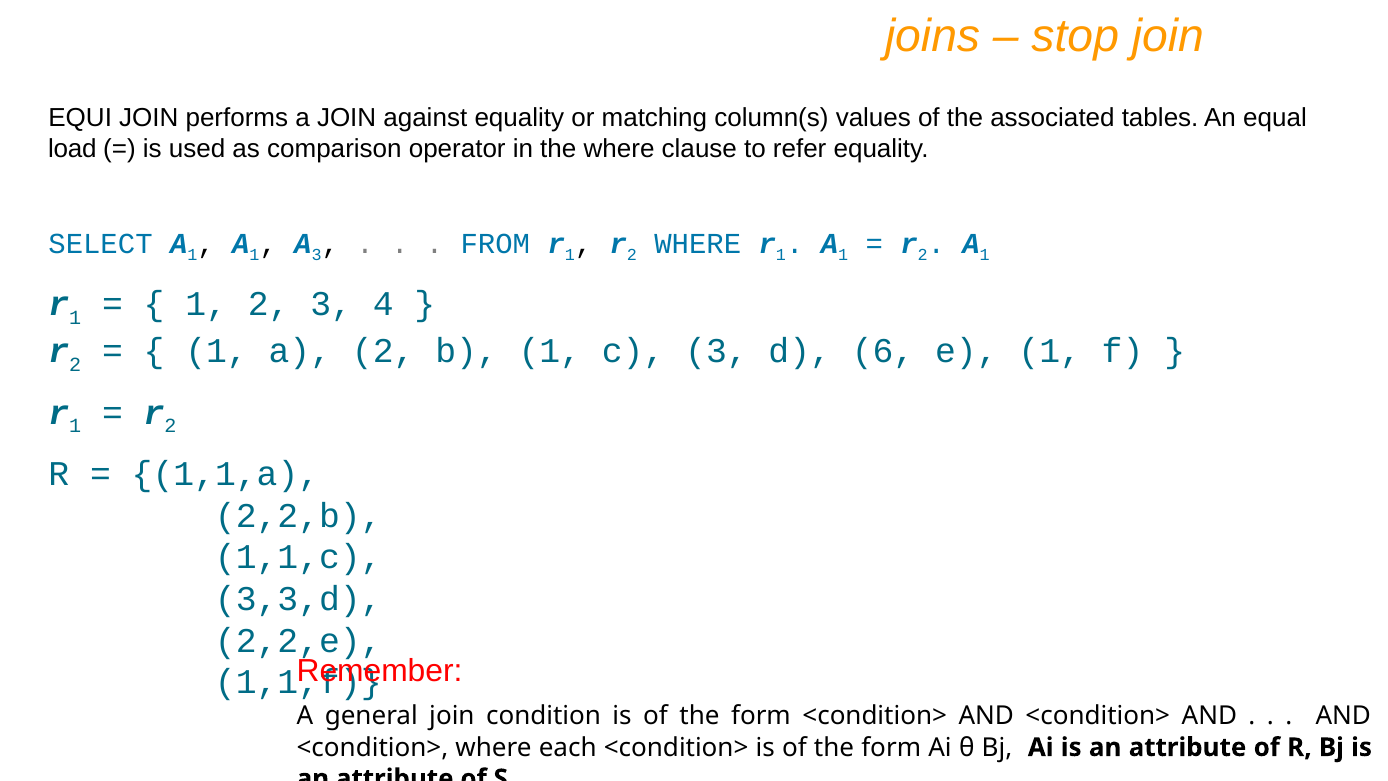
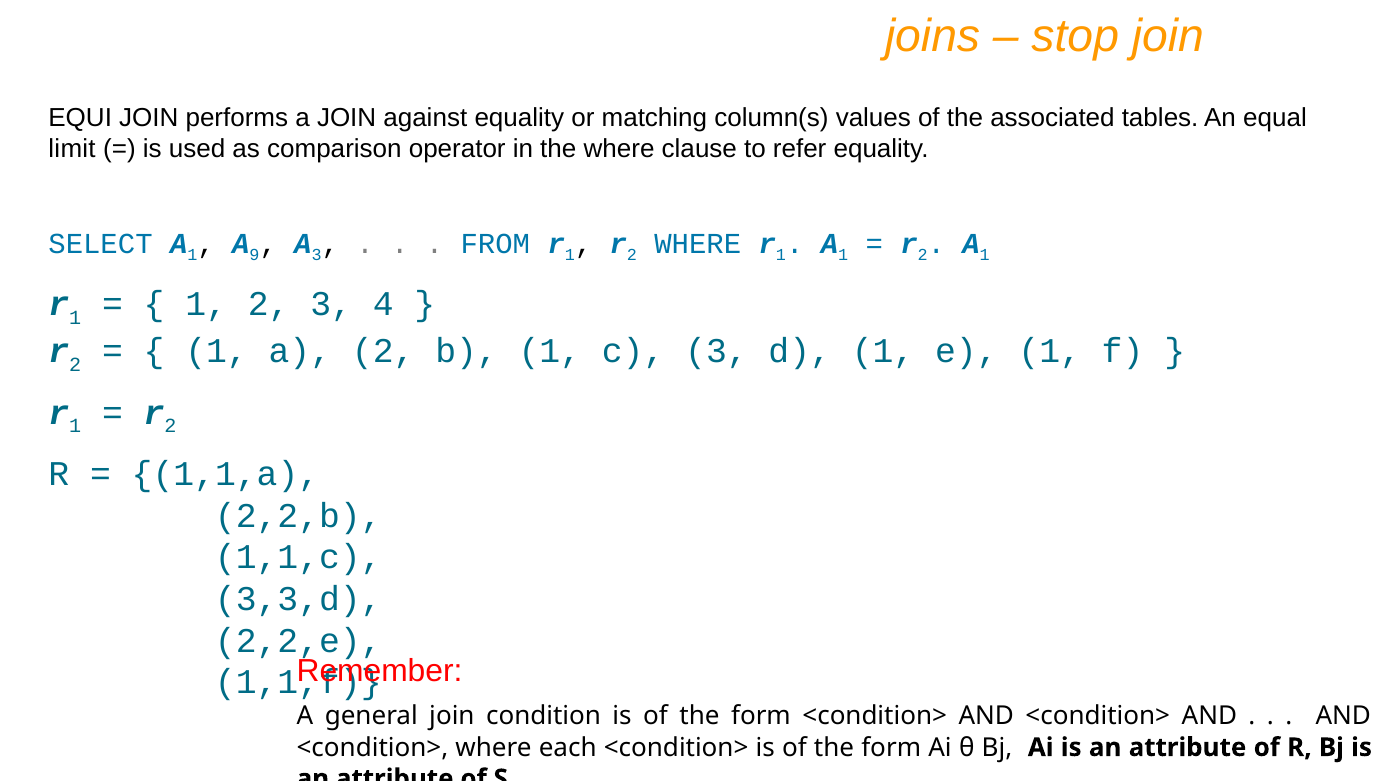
load: load -> limit
1 at (255, 255): 1 -> 9
d 6: 6 -> 1
